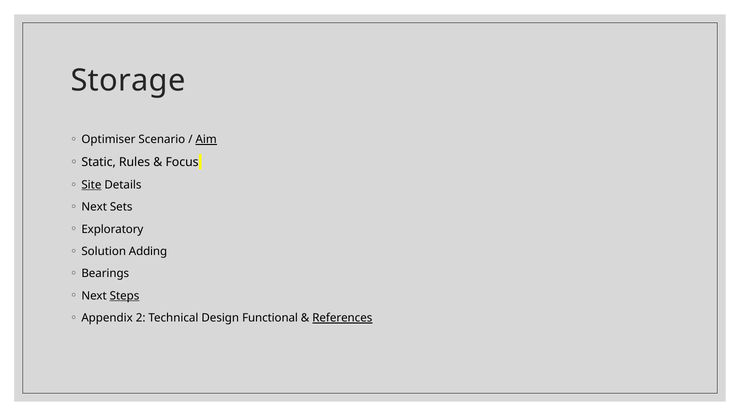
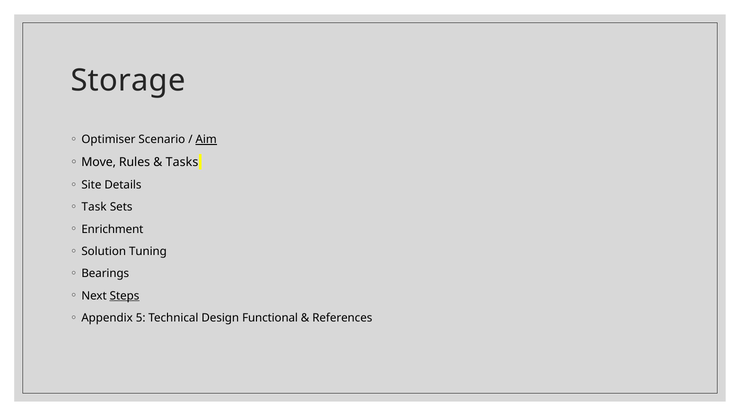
Static: Static -> Move
Focus: Focus -> Tasks
Site underline: present -> none
Next at (94, 207): Next -> Task
Exploratory: Exploratory -> Enrichment
Adding: Adding -> Tuning
2: 2 -> 5
References underline: present -> none
